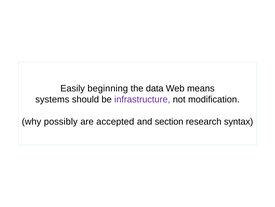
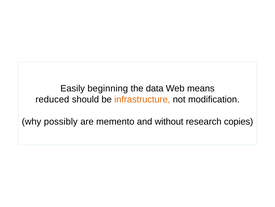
systems: systems -> reduced
infrastructure colour: purple -> orange
accepted: accepted -> memento
section: section -> without
syntax: syntax -> copies
